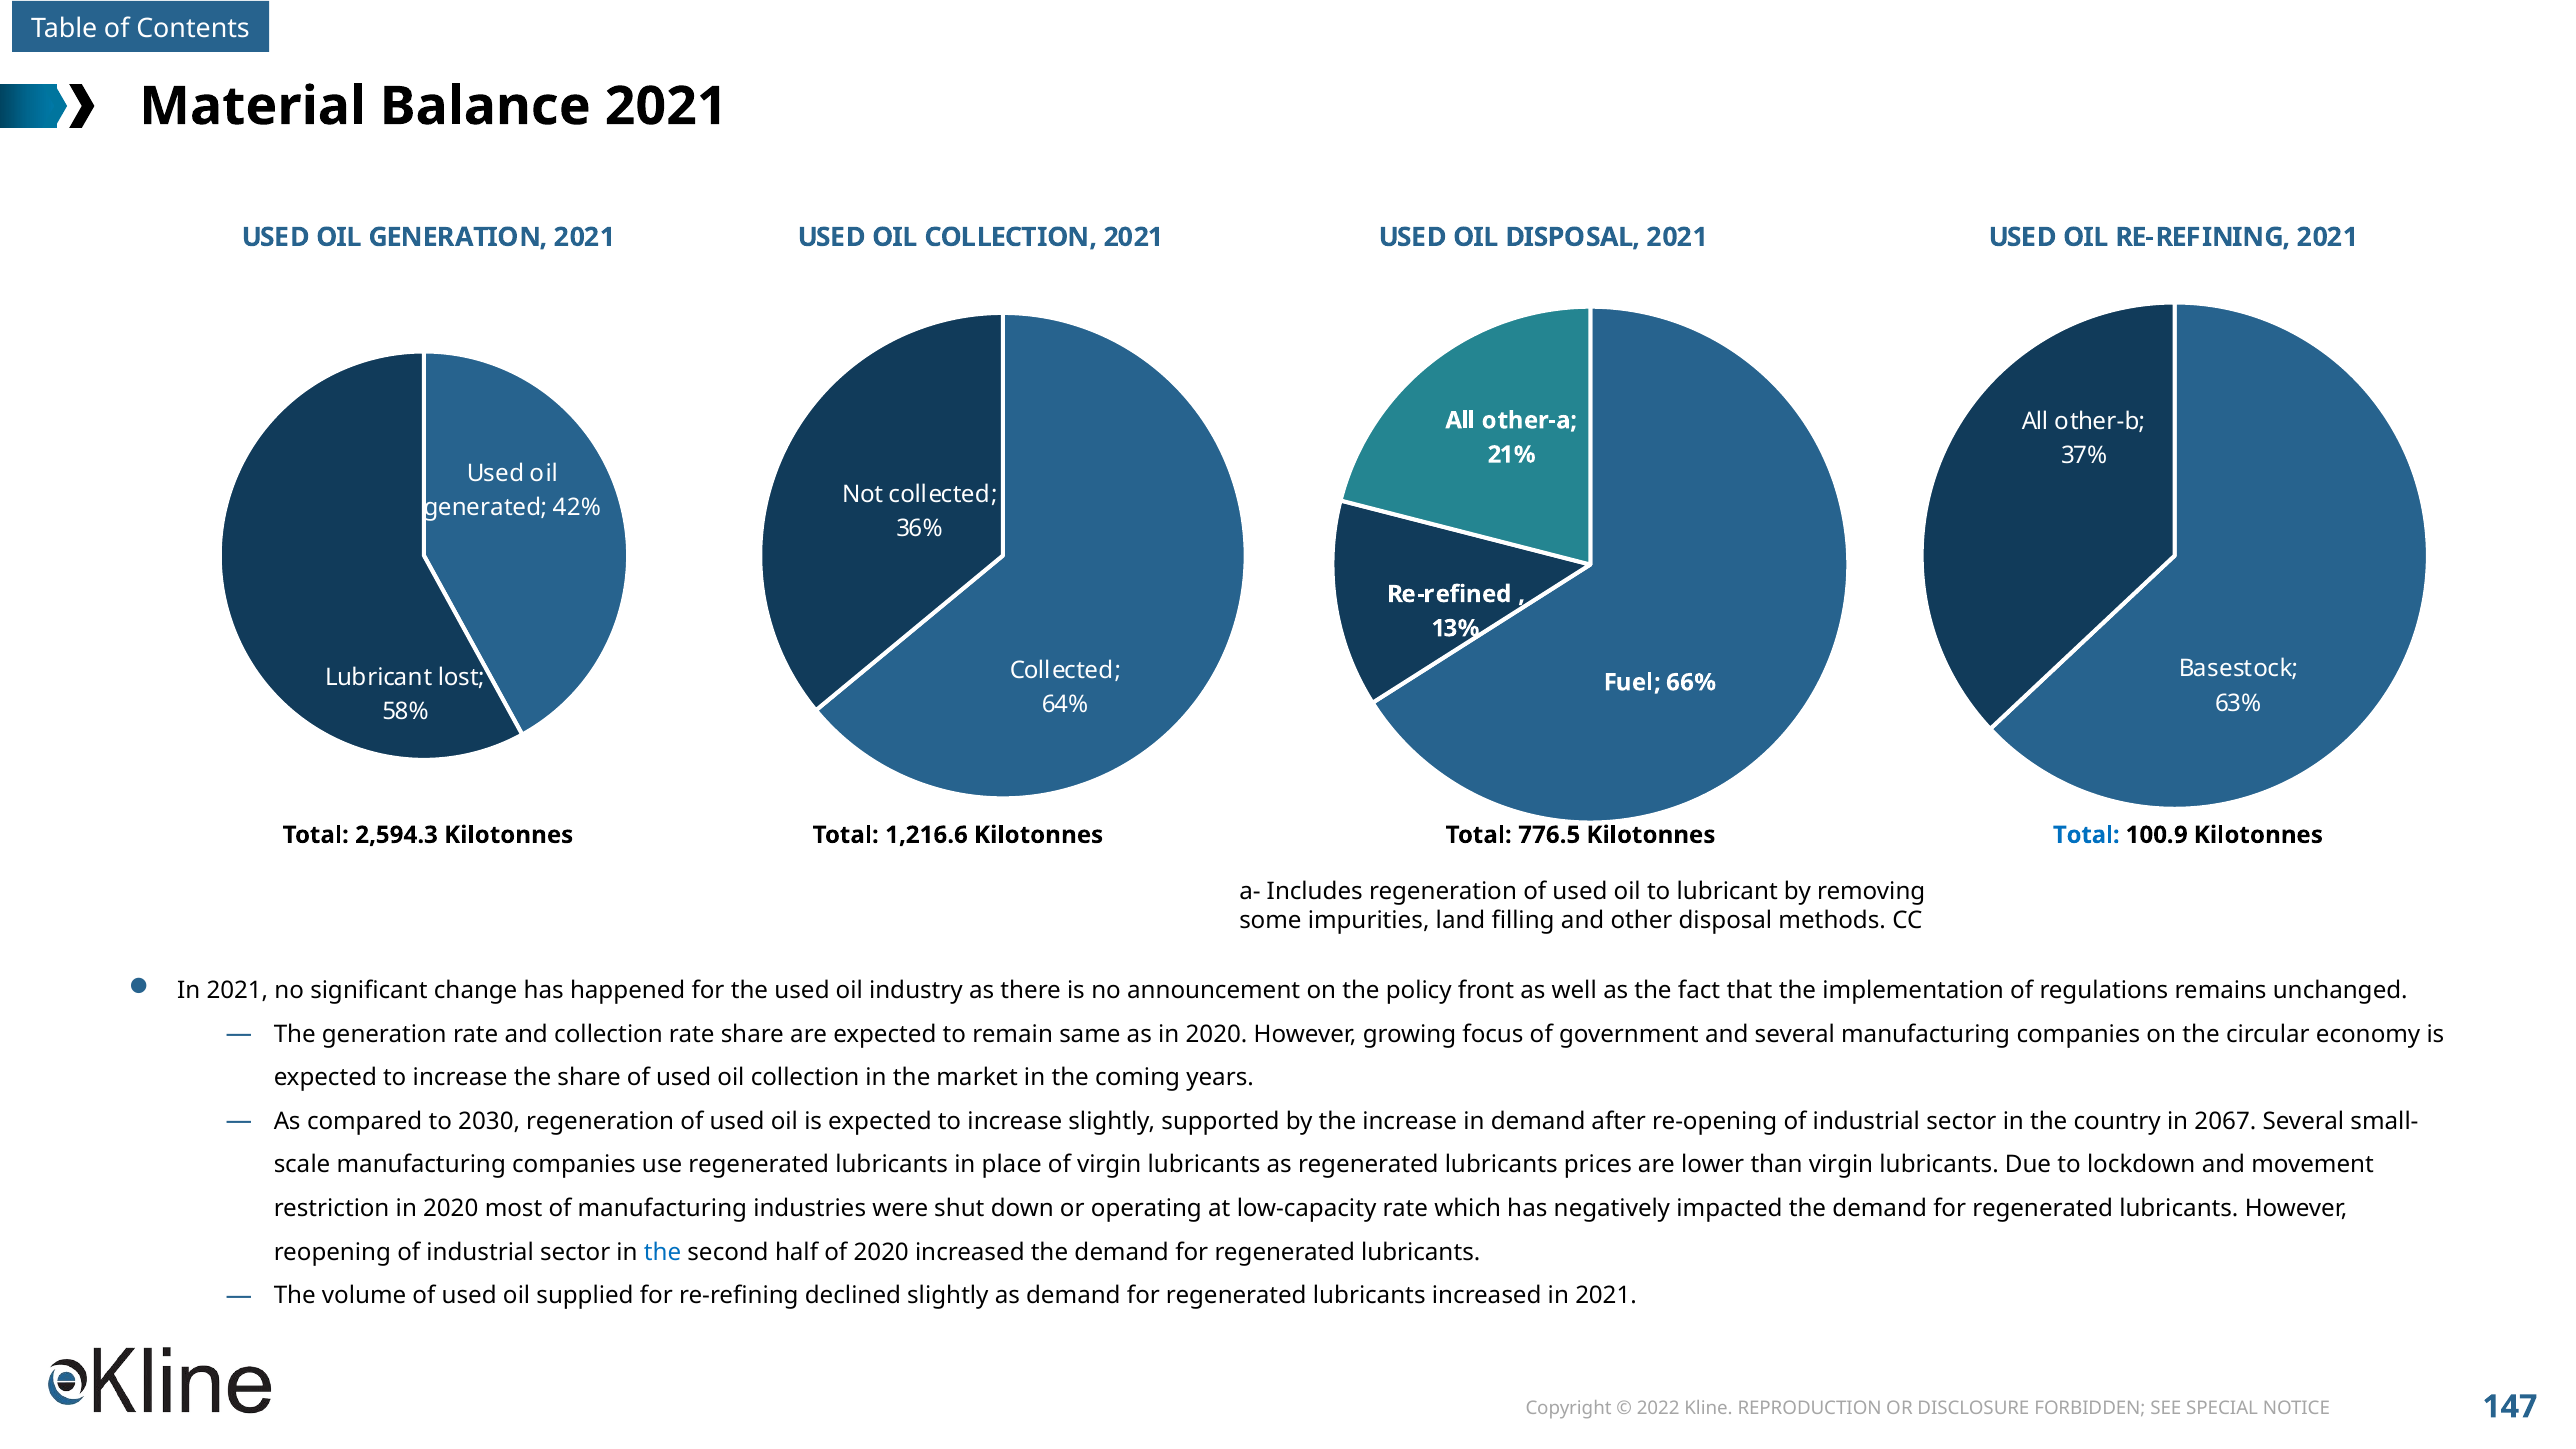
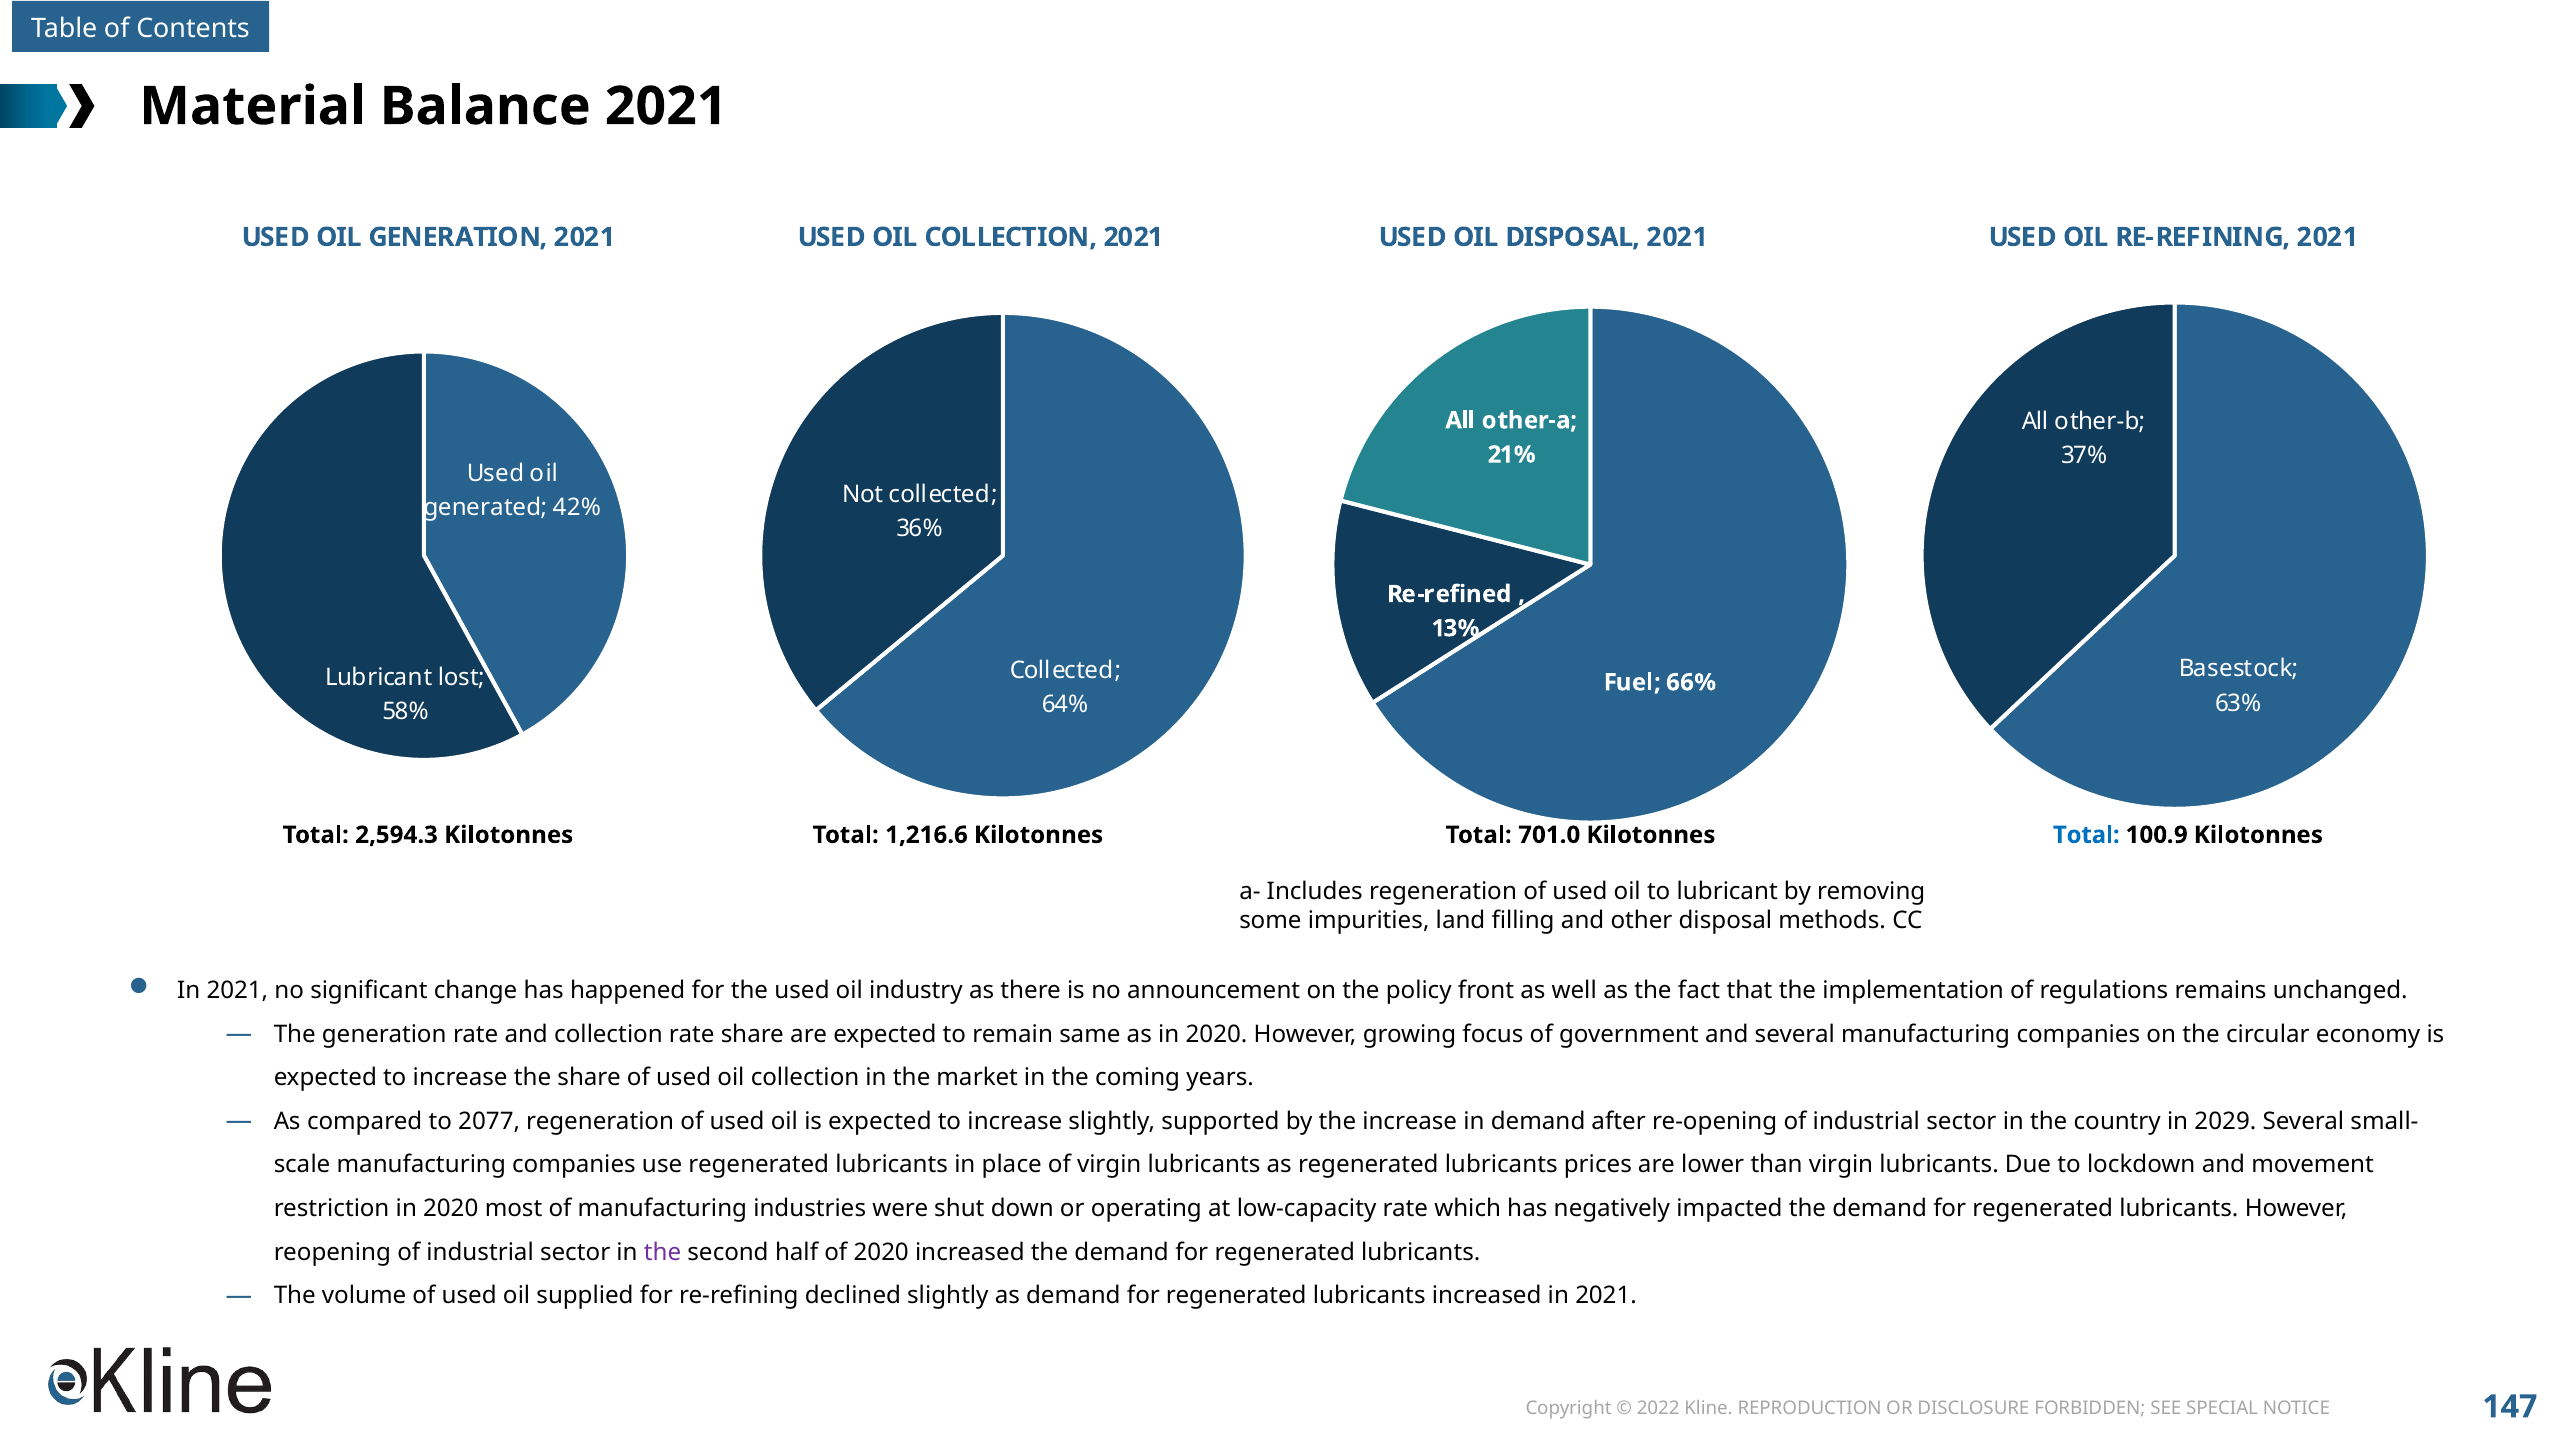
776.5: 776.5 -> 701.0
2030: 2030 -> 2077
2067: 2067 -> 2029
the at (663, 1252) colour: blue -> purple
